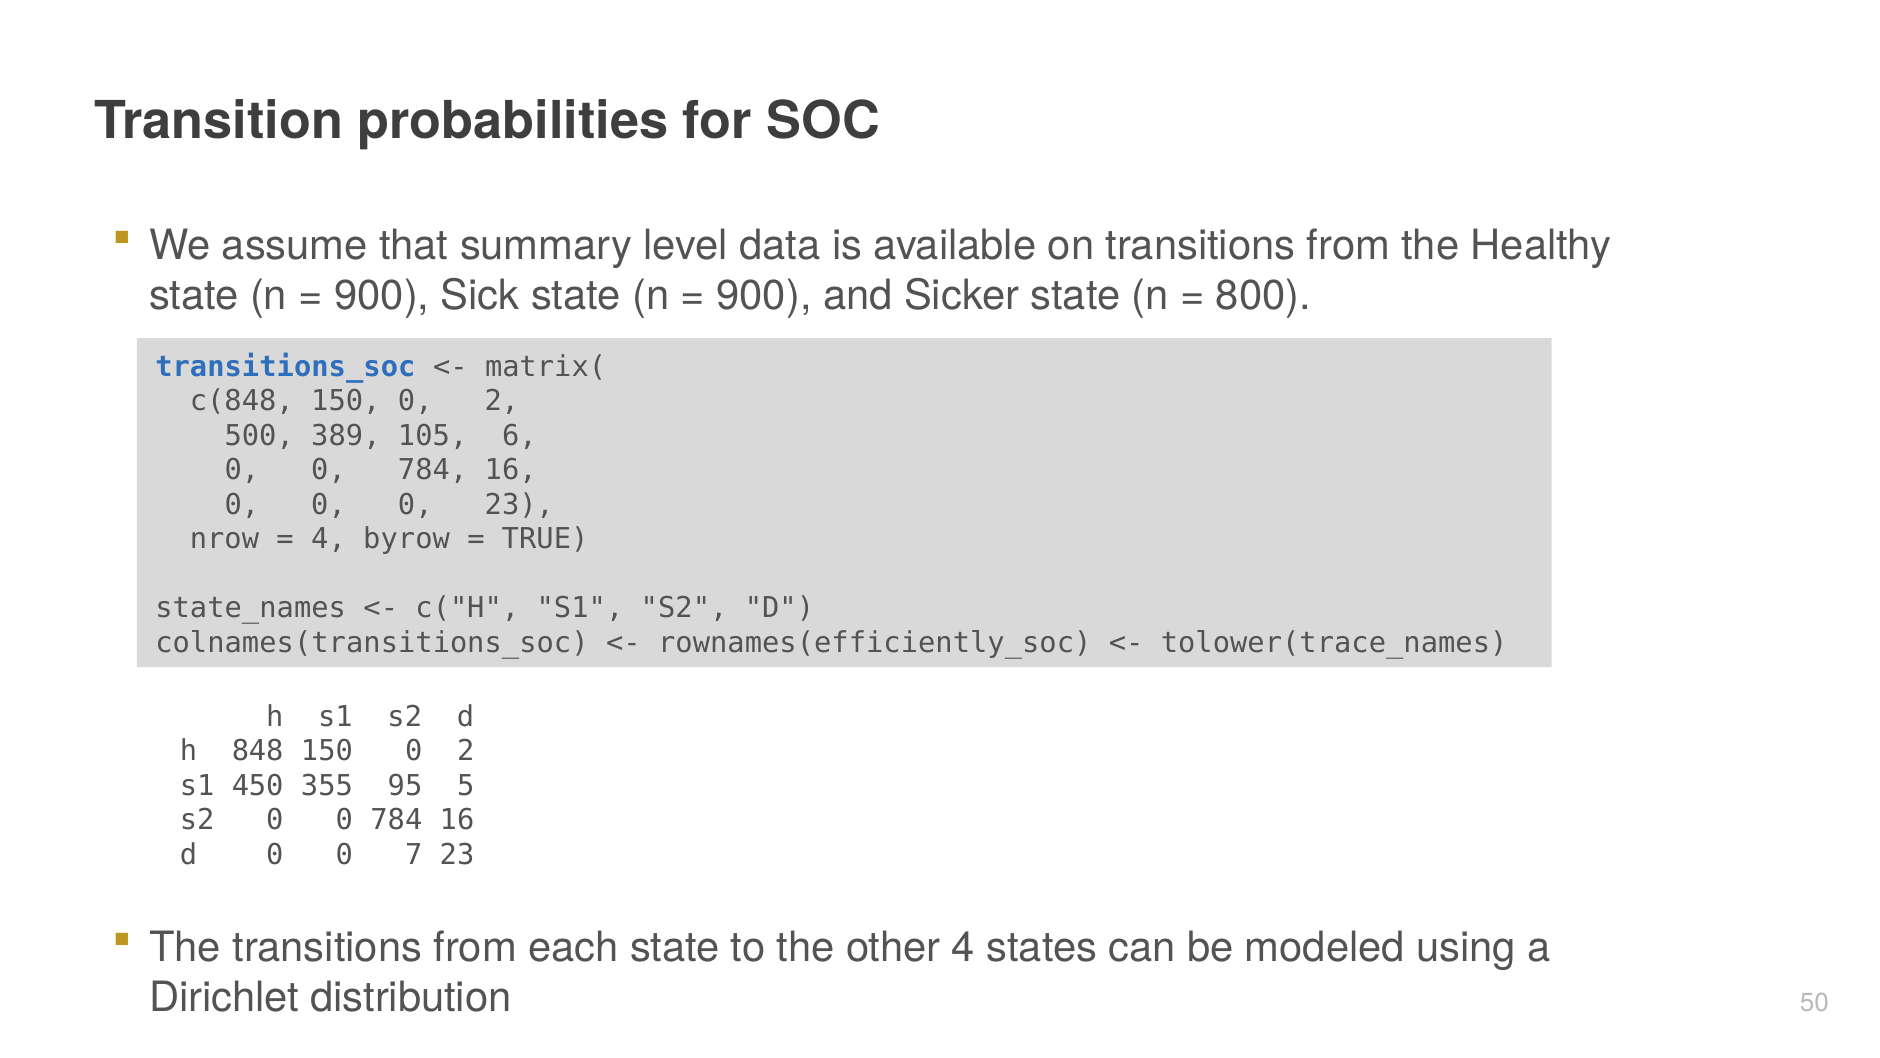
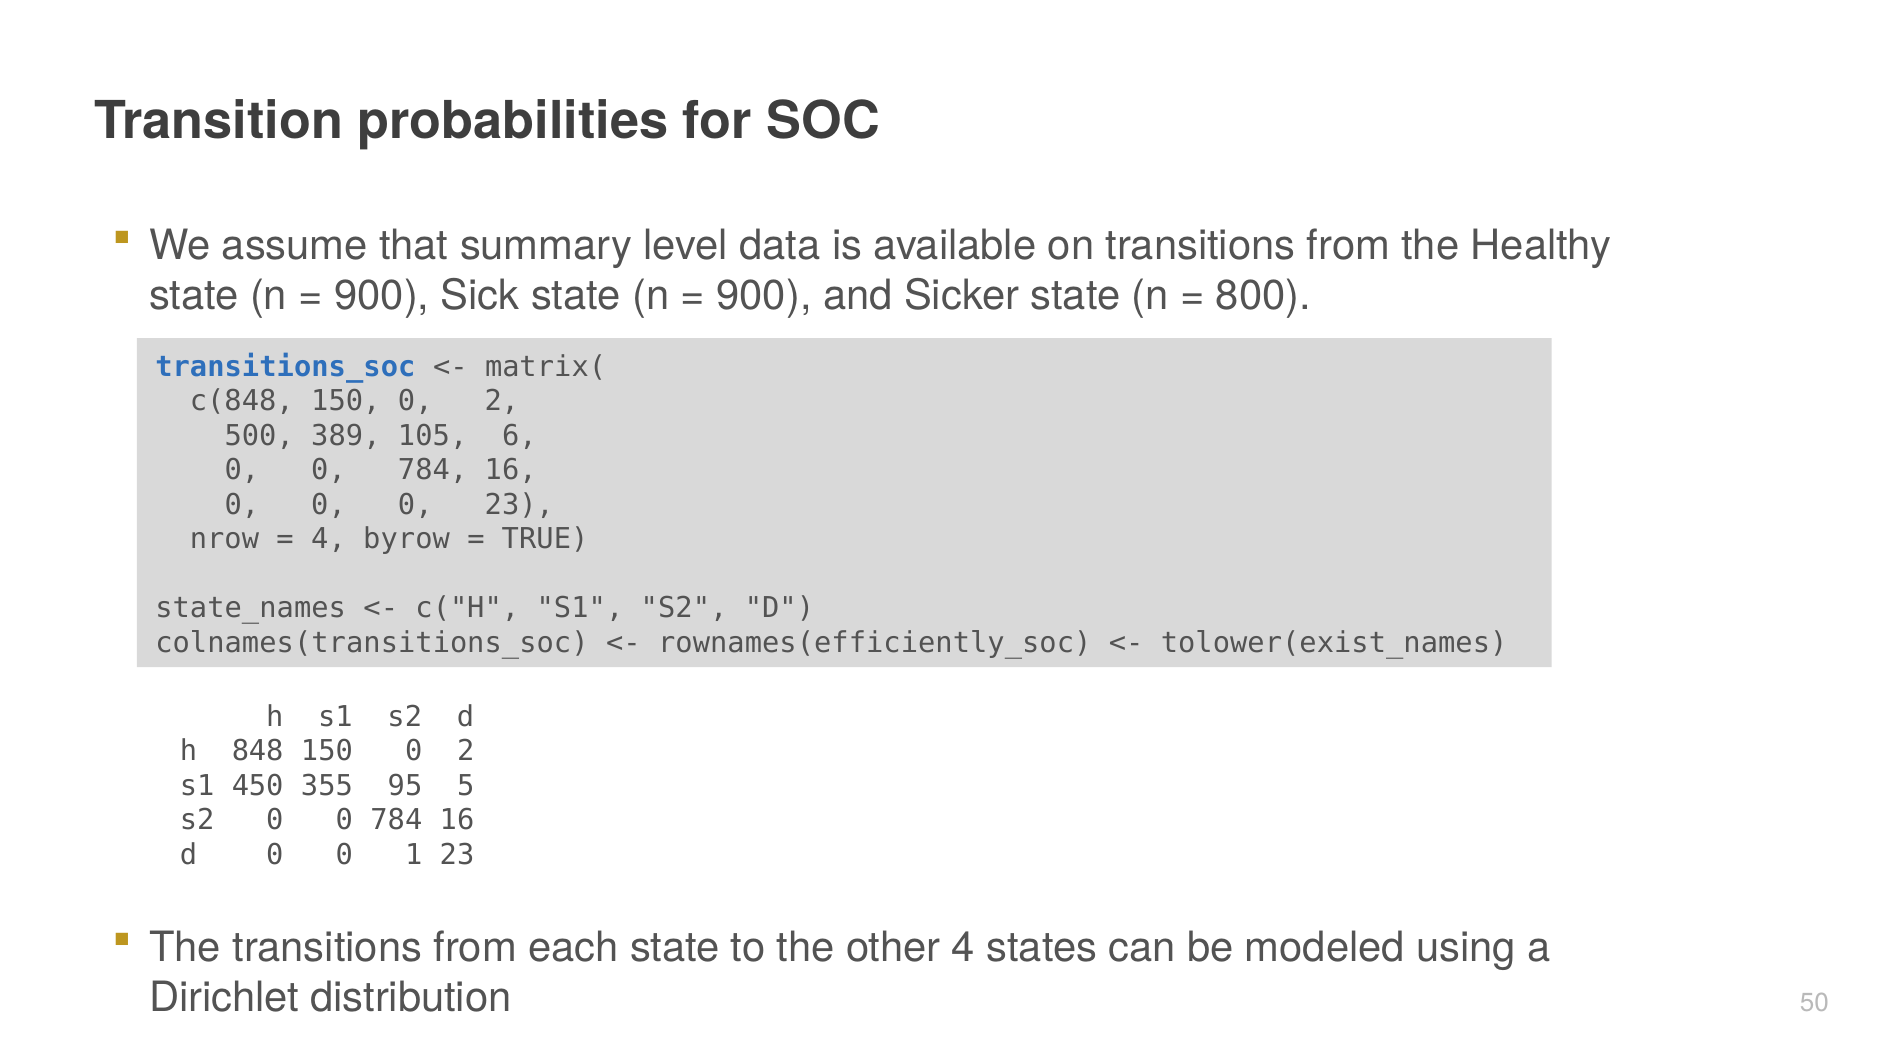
tolower(trace_names: tolower(trace_names -> tolower(exist_names
7: 7 -> 1
